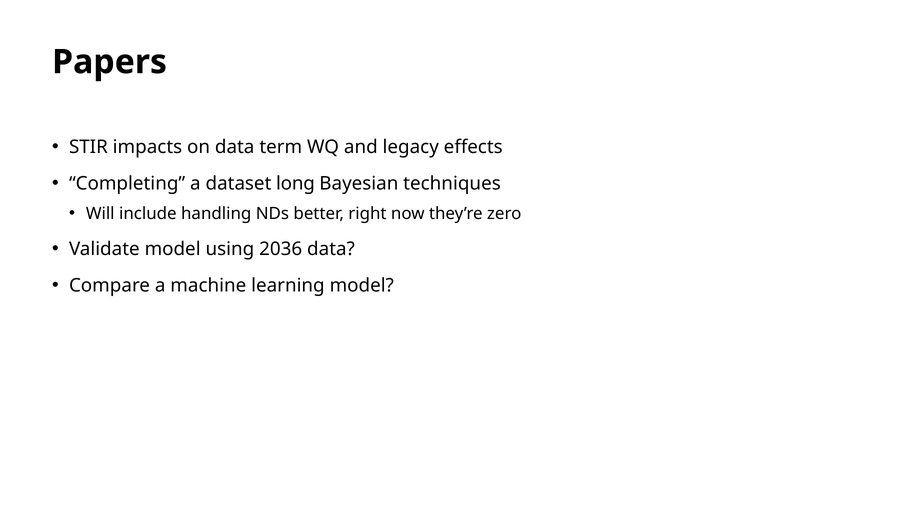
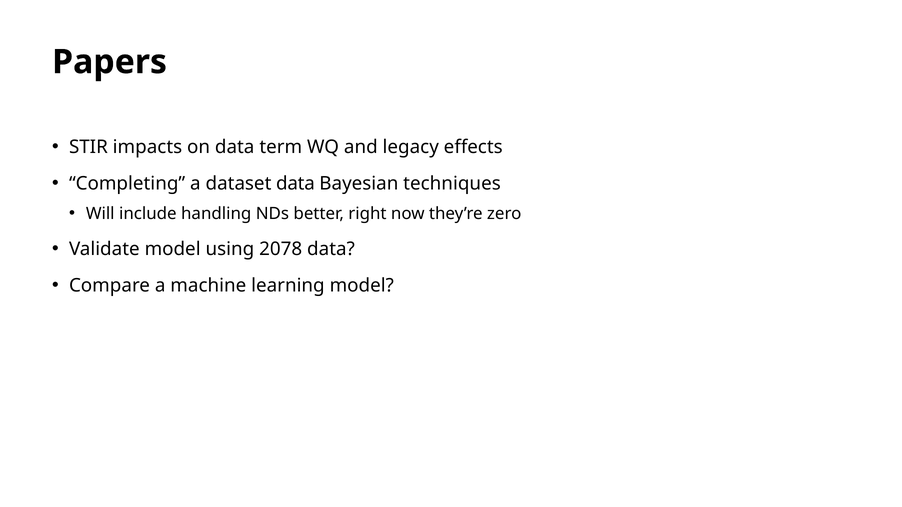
dataset long: long -> data
2036: 2036 -> 2078
